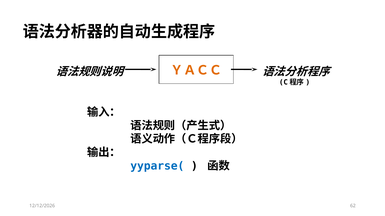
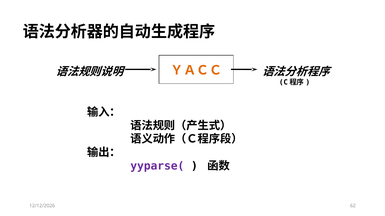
yyparse( colour: blue -> purple
